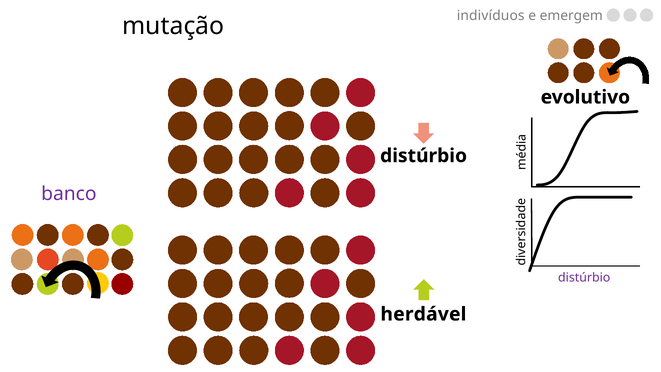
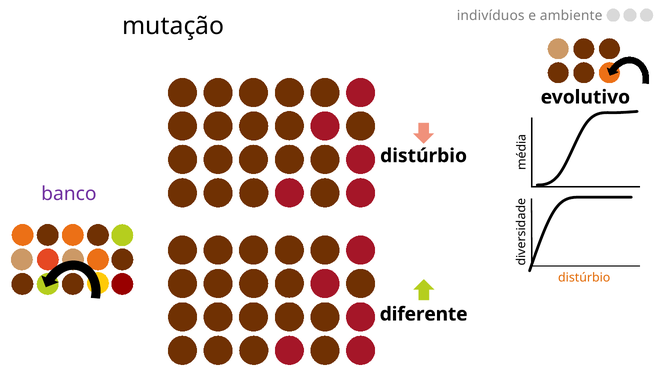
emergem: emergem -> ambiente
distúrbio at (584, 277) colour: purple -> orange
herdável: herdável -> diferente
